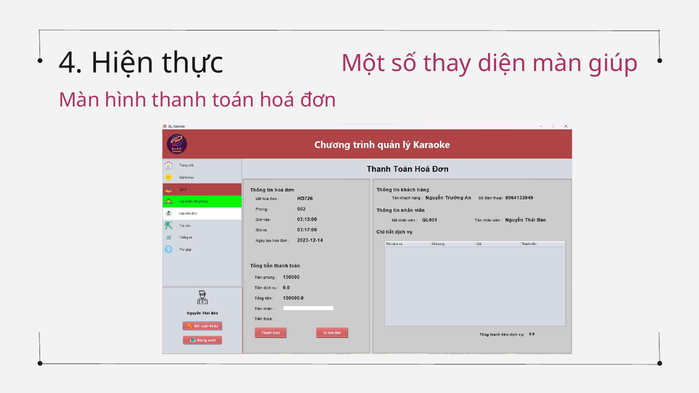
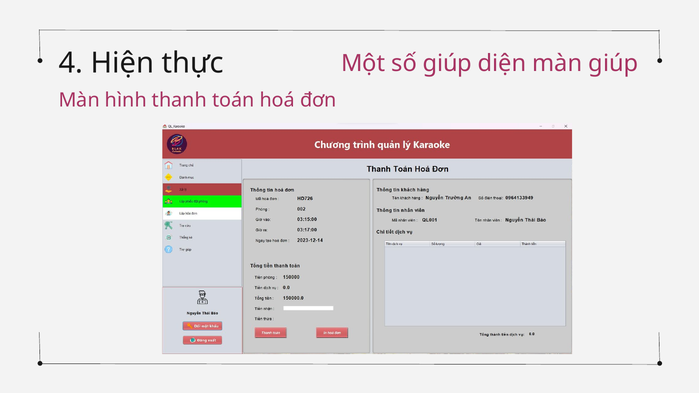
số thay: thay -> giúp
